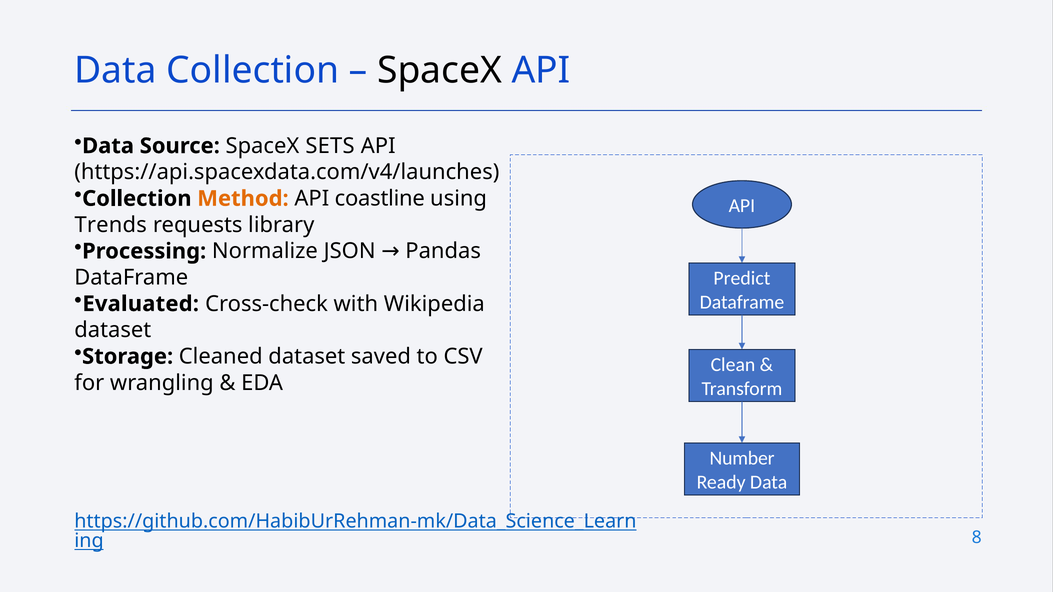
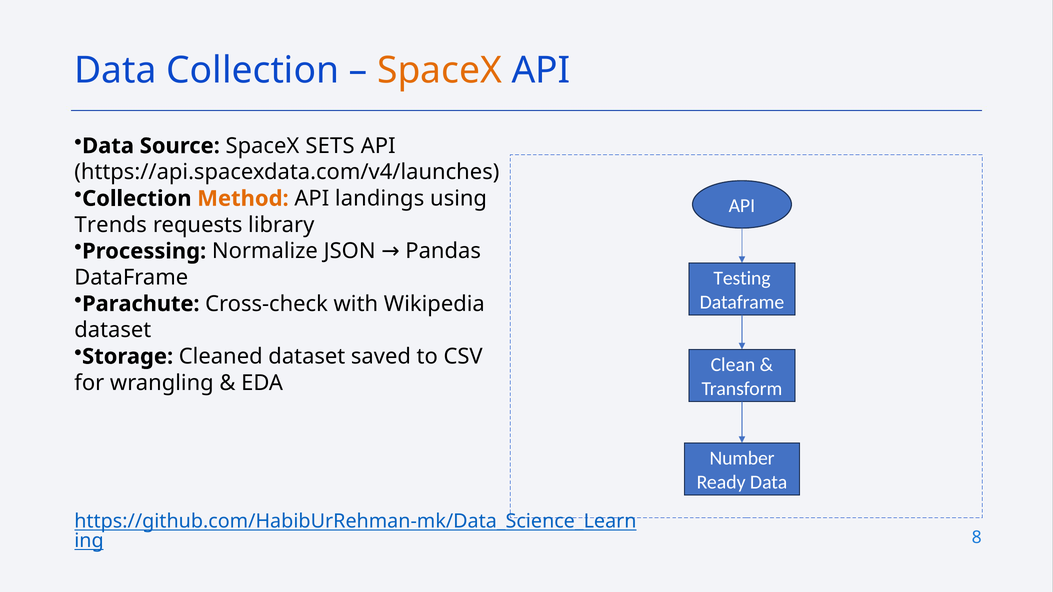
SpaceX at (440, 70) colour: black -> orange
coastline: coastline -> landings
Predict: Predict -> Testing
Evaluated: Evaluated -> Parachute
